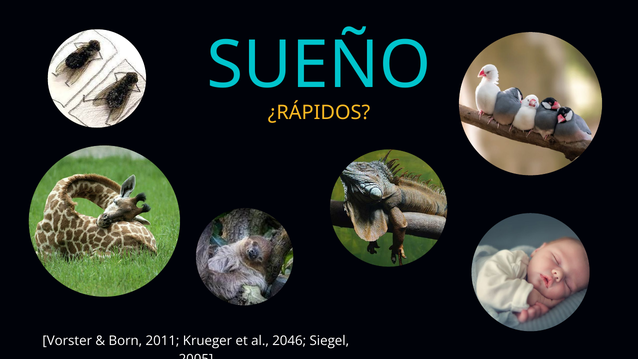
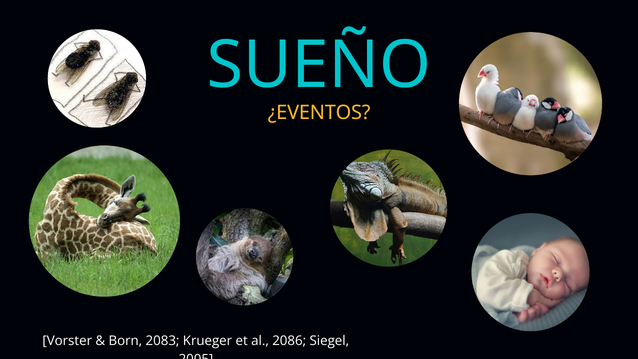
¿RÁPIDOS: ¿RÁPIDOS -> ¿EVENTOS
2011: 2011 -> 2083
2046: 2046 -> 2086
